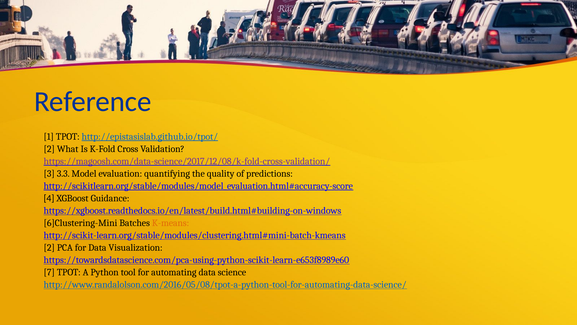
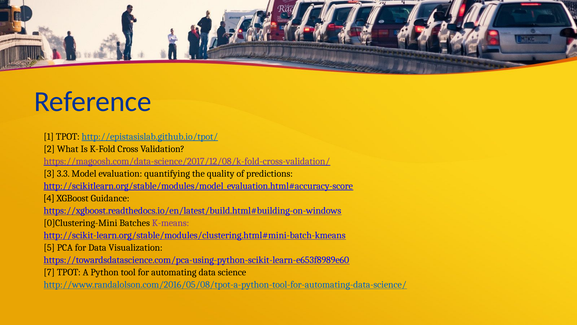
6]Clustering-Mini: 6]Clustering-Mini -> 0]Clustering-Mini
K-means colour: orange -> purple
2 at (49, 247): 2 -> 5
